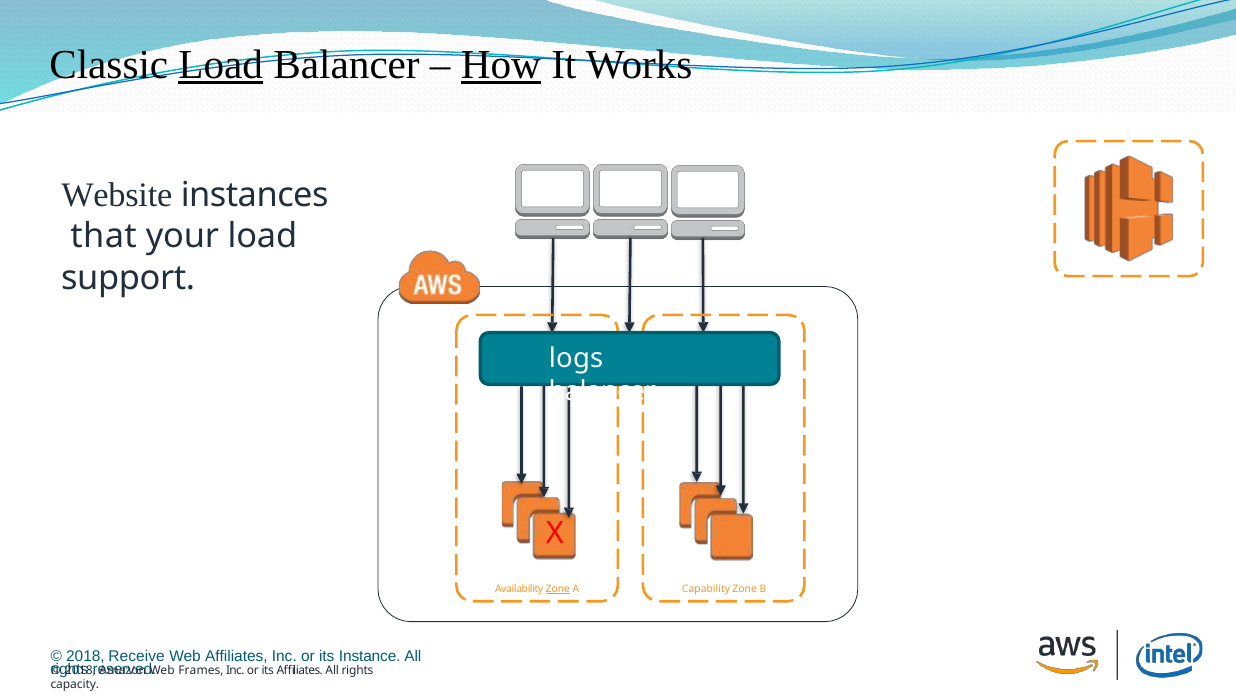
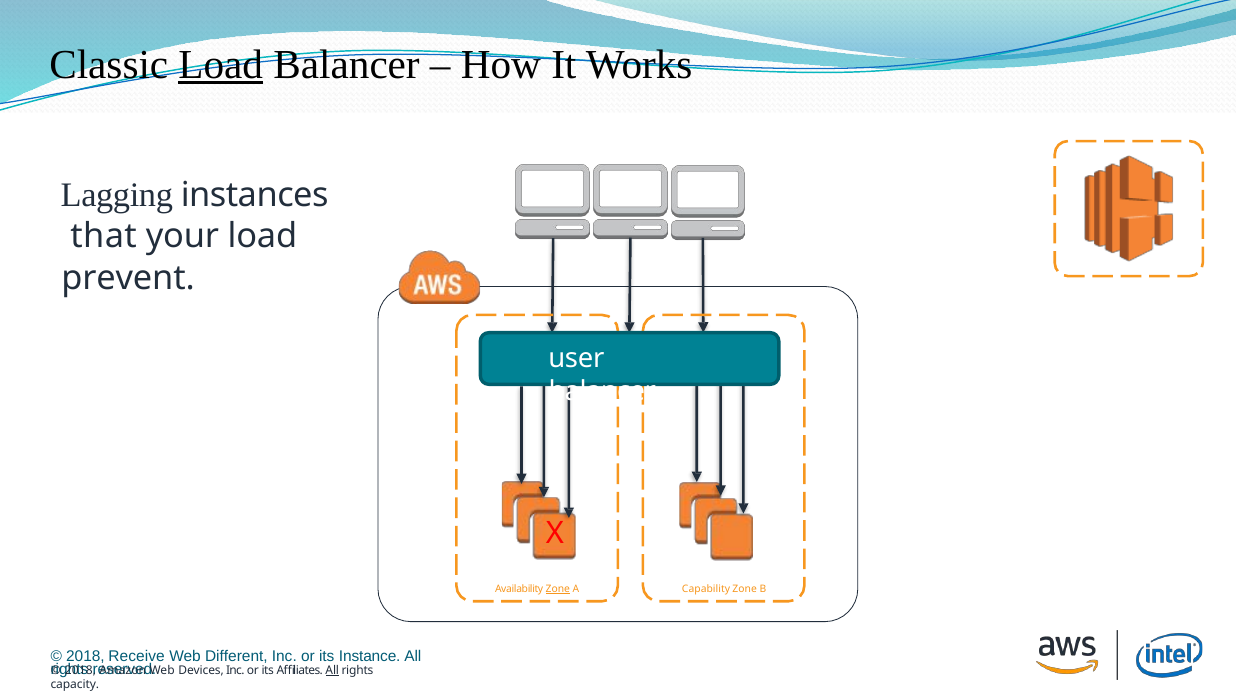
How underline: present -> none
Website: Website -> Lagging
support: support -> prevent
logs: logs -> user
Web Affiliates: Affiliates -> Different
Frames: Frames -> Devices
All at (332, 671) underline: none -> present
